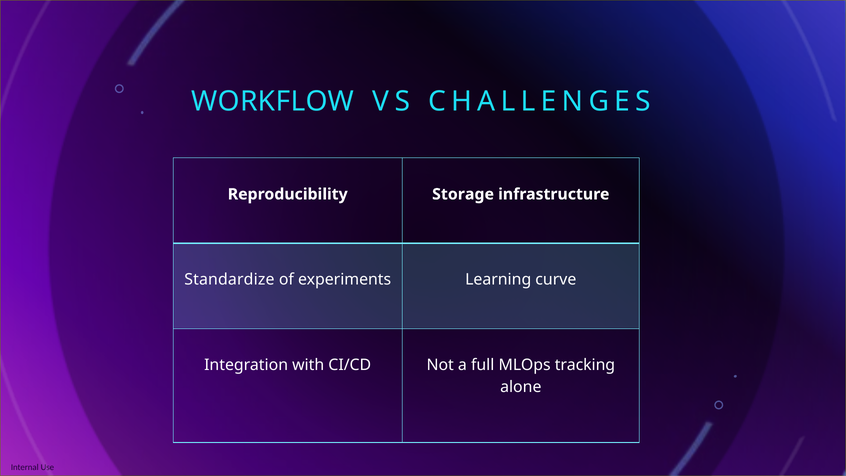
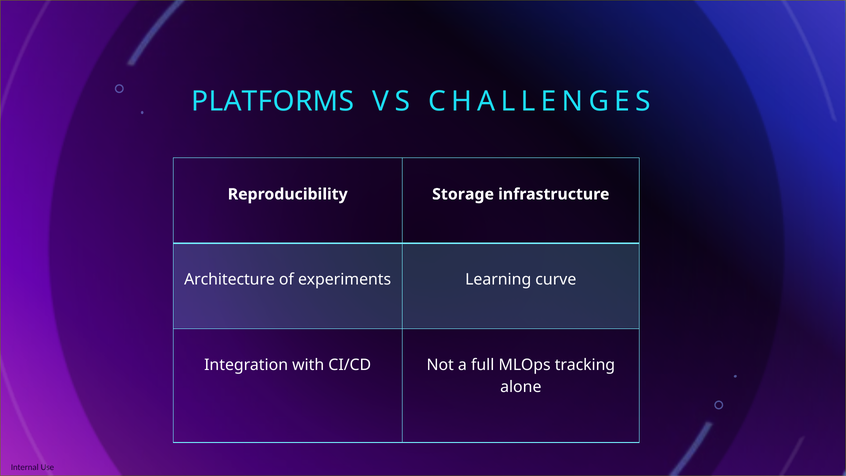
WORKFLOW: WORKFLOW -> PLATFORMS
Standardize: Standardize -> Architecture
